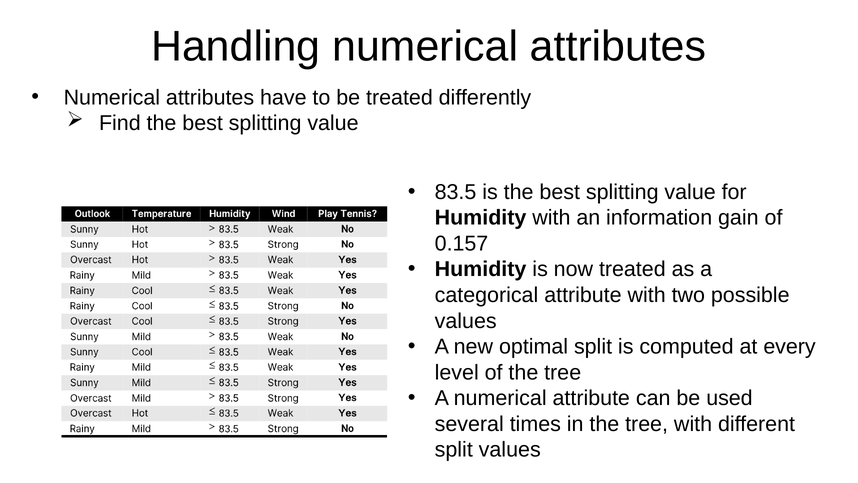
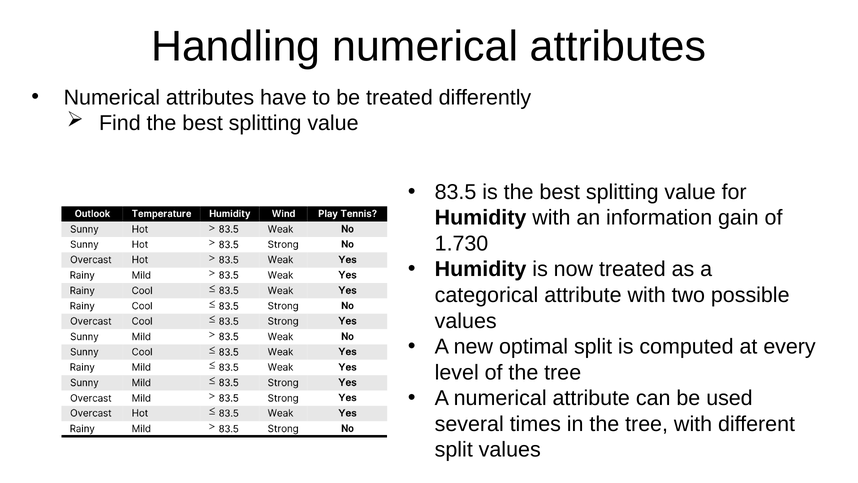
0.157: 0.157 -> 1.730
